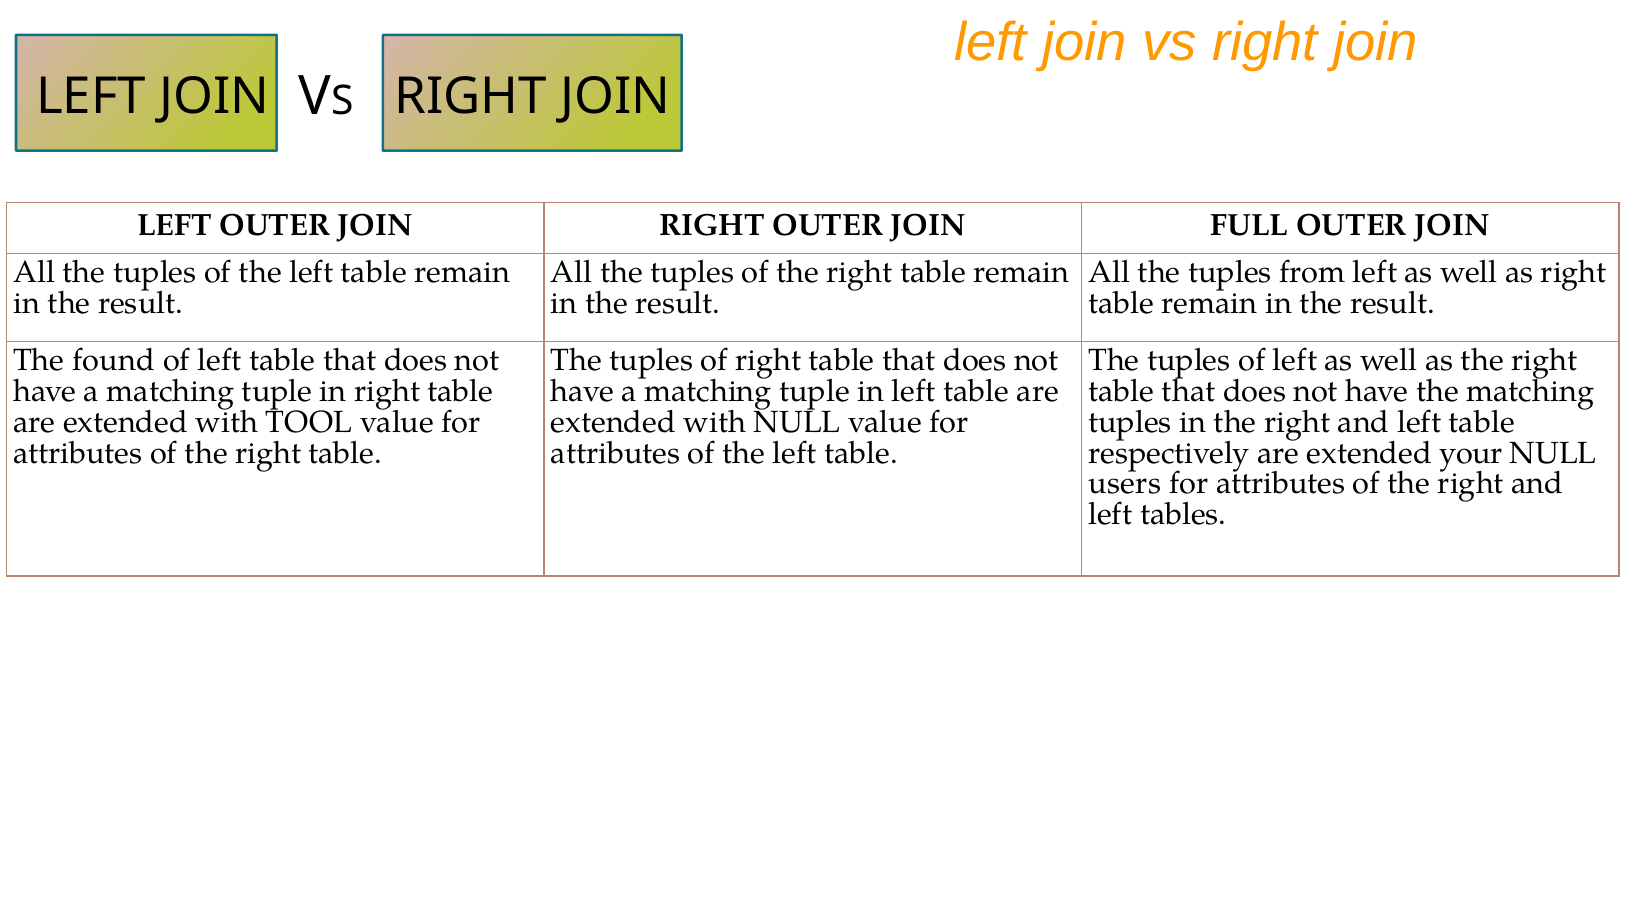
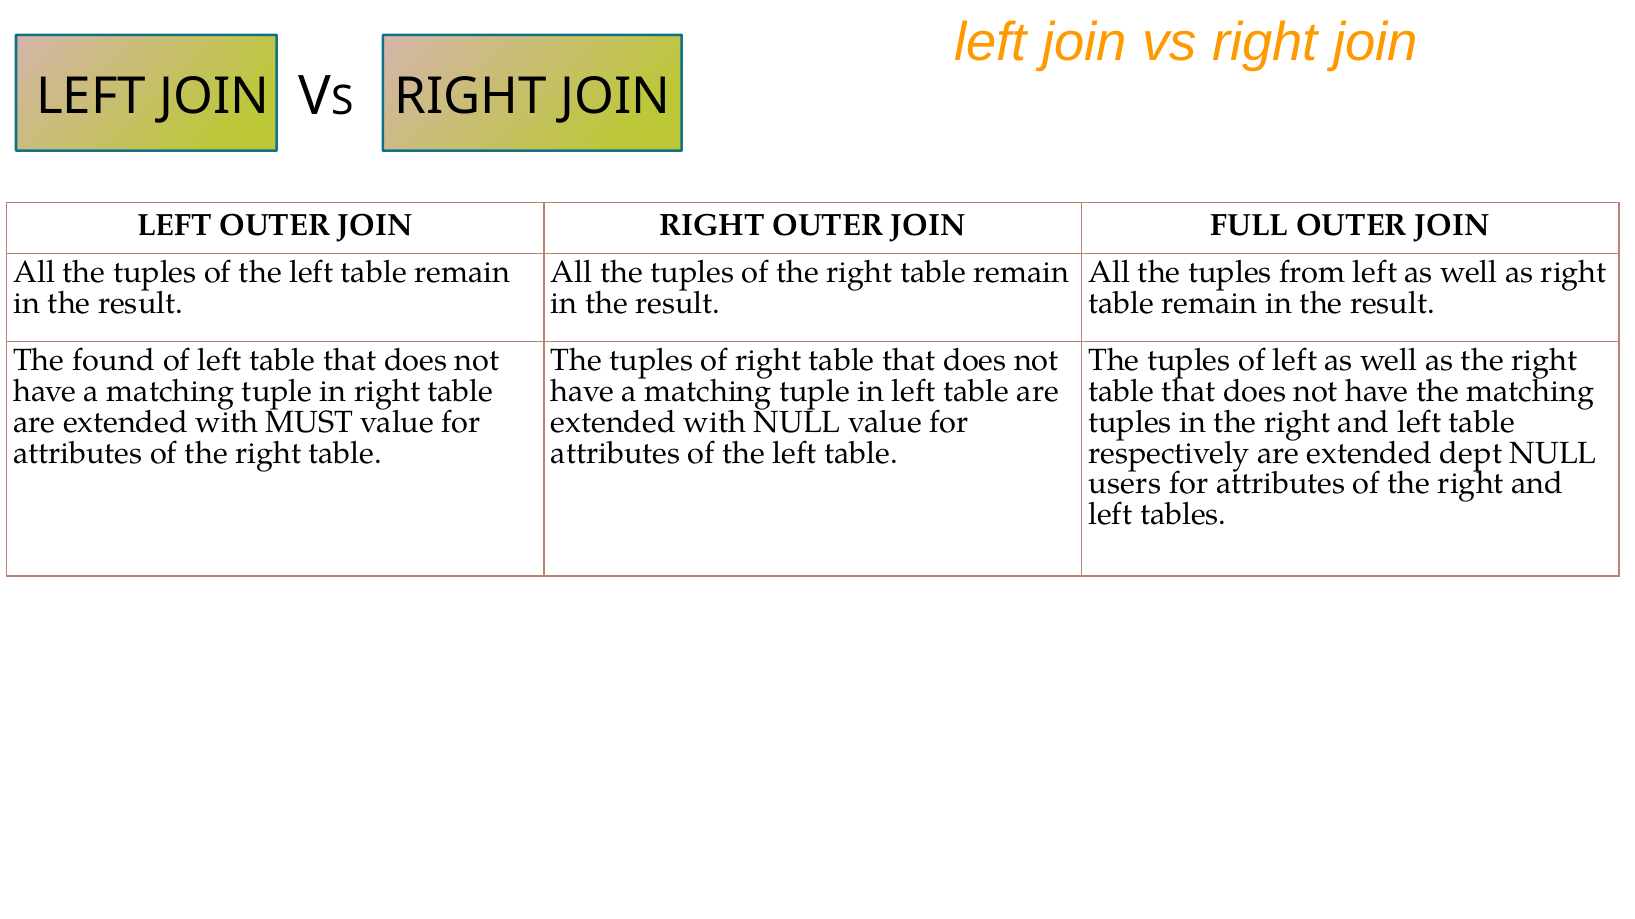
TOOL: TOOL -> MUST
your: your -> dept
